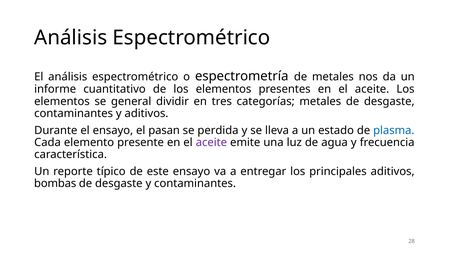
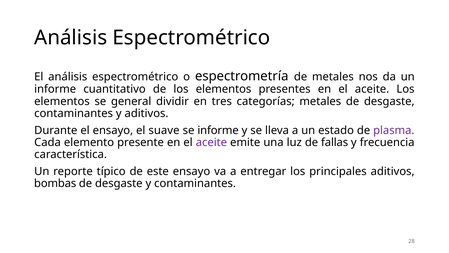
pasan: pasan -> suave
se perdida: perdida -> informe
plasma colour: blue -> purple
agua: agua -> fallas
